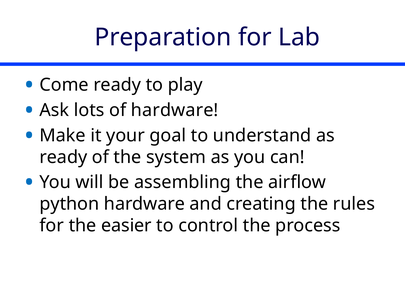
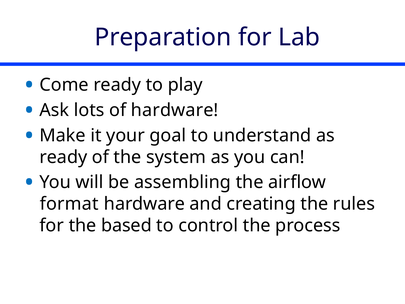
python: python -> format
easier: easier -> based
